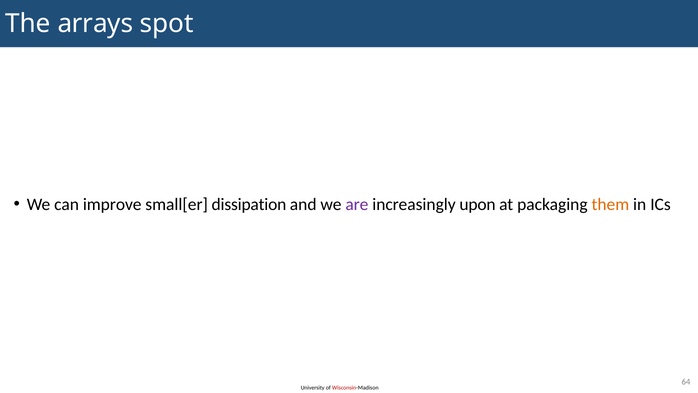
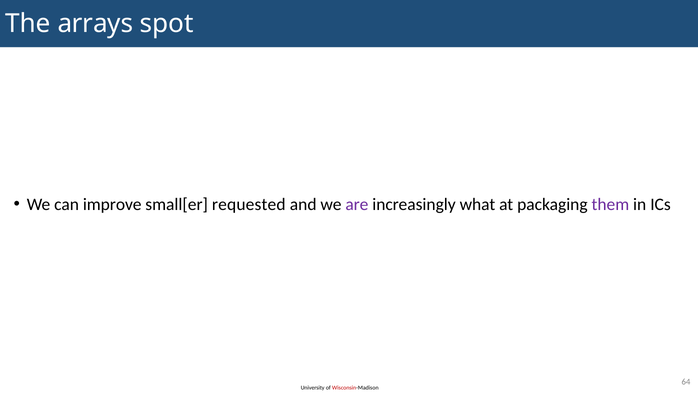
dissipation: dissipation -> requested
upon: upon -> what
them colour: orange -> purple
